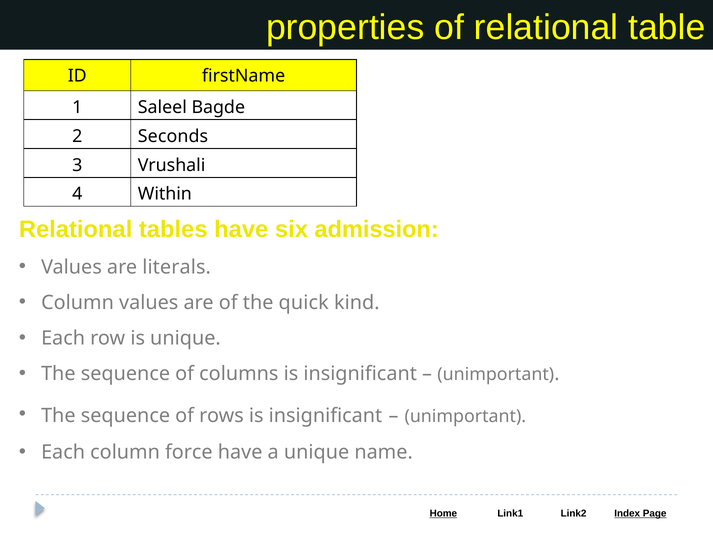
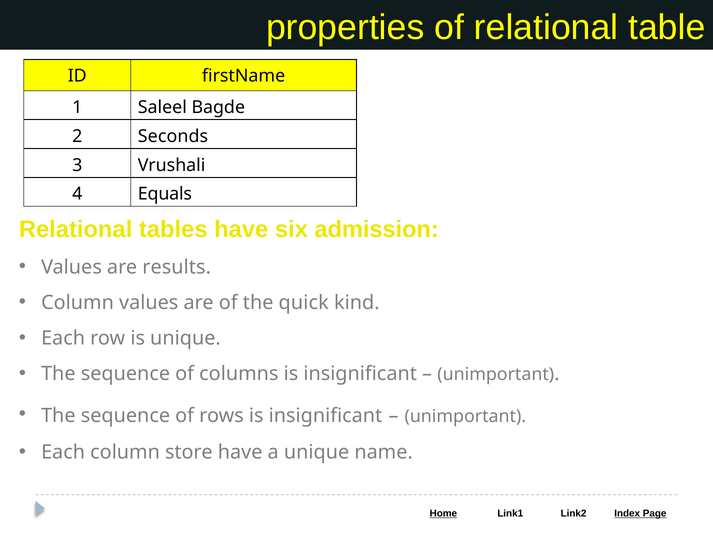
Within: Within -> Equals
literals: literals -> results
force: force -> store
